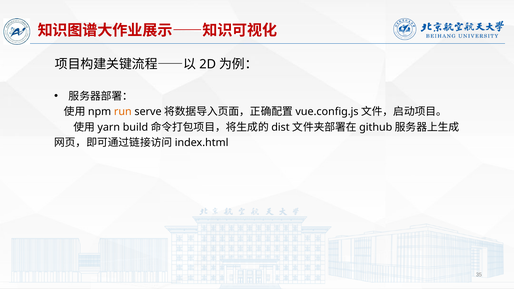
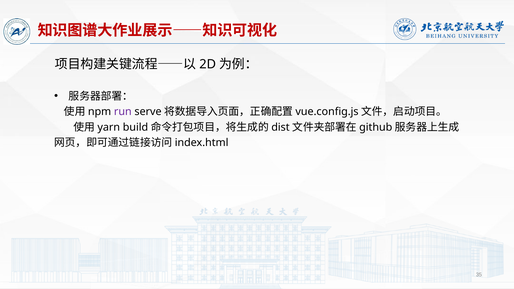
run colour: orange -> purple
